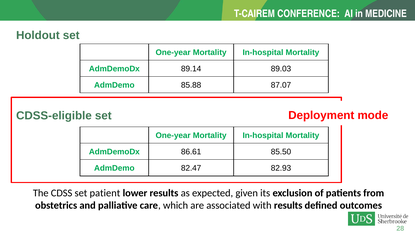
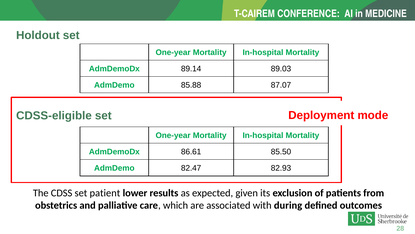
with results: results -> during
